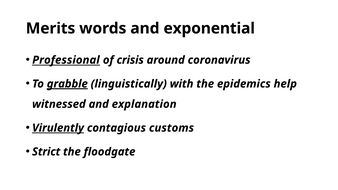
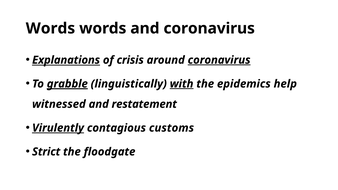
Merits at (51, 28): Merits -> Words
and exponential: exponential -> coronavirus
Professional: Professional -> Explanations
coronavirus at (219, 60) underline: none -> present
with underline: none -> present
explanation: explanation -> restatement
